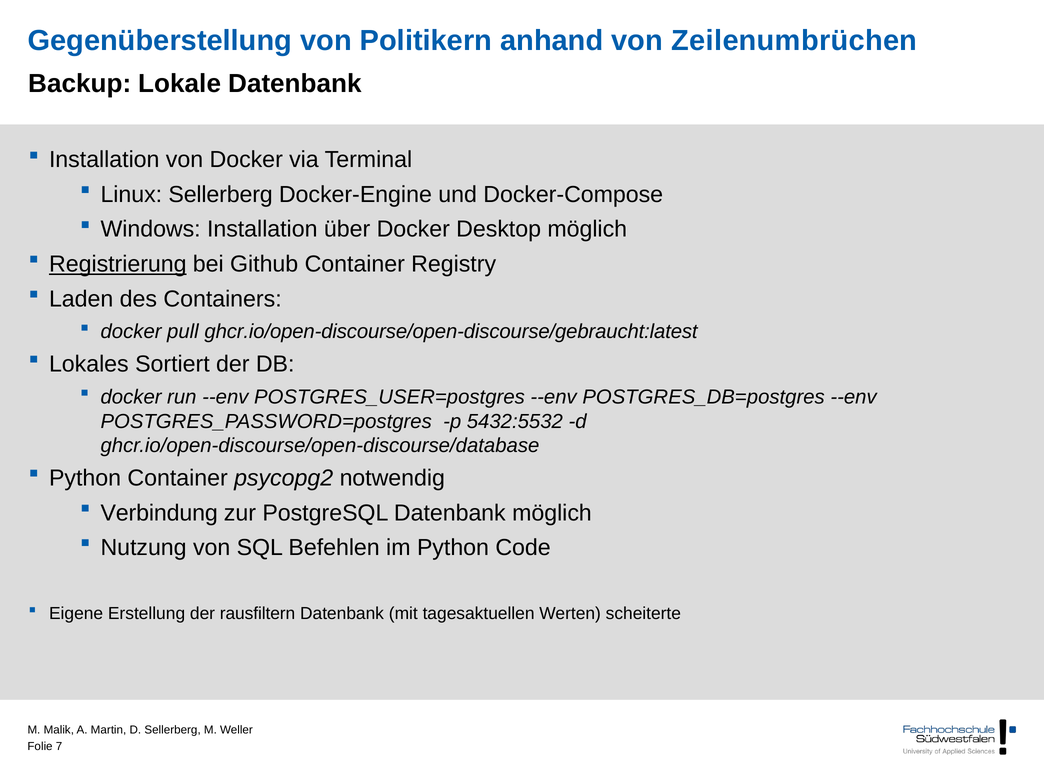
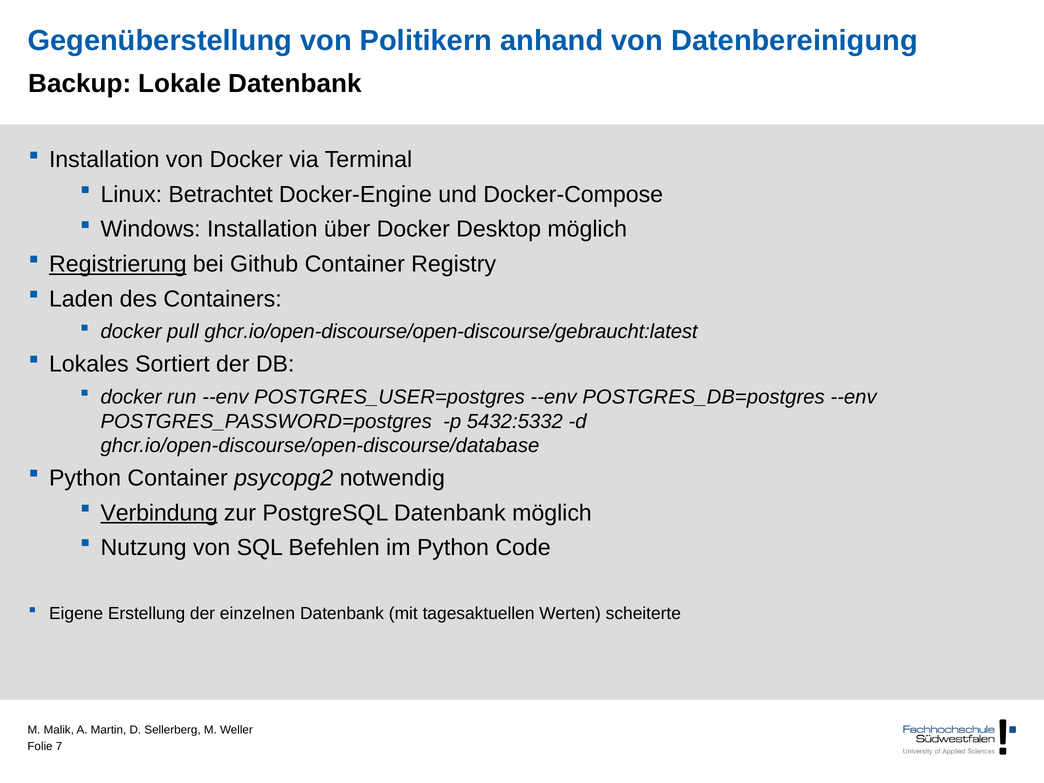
Zeilenumbrüchen: Zeilenumbrüchen -> Datenbereinigung
Linux Sellerberg: Sellerberg -> Betrachtet
5432:5532: 5432:5532 -> 5432:5332
Verbindung underline: none -> present
rausfiltern: rausfiltern -> einzelnen
